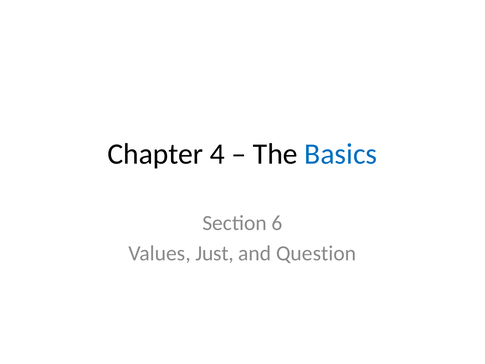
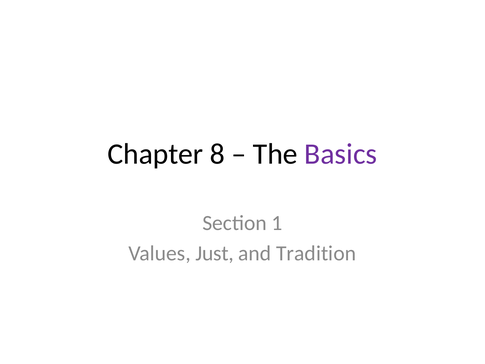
4: 4 -> 8
Basics colour: blue -> purple
6: 6 -> 1
Question: Question -> Tradition
